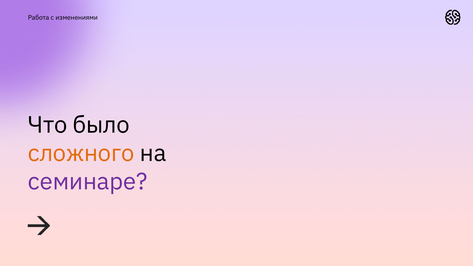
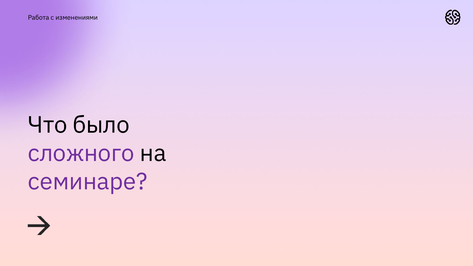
сложного colour: orange -> purple
